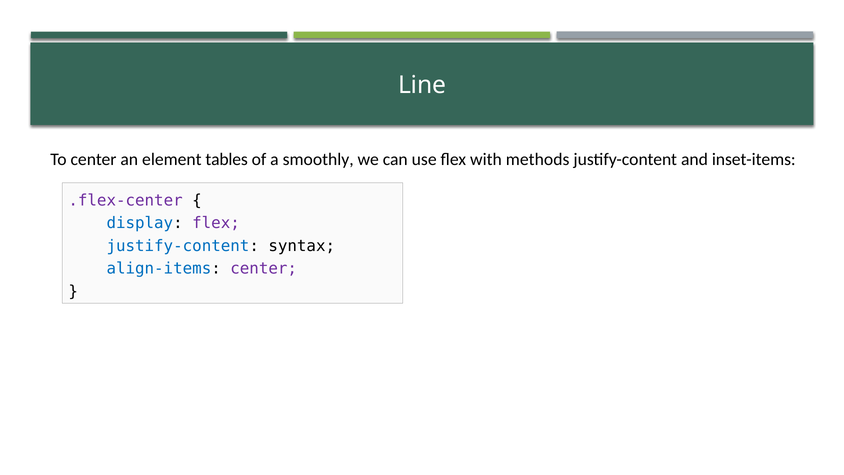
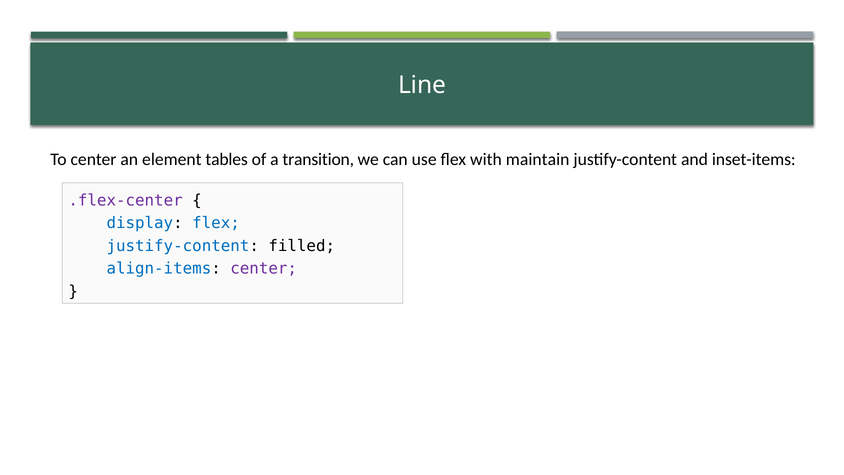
smoothly: smoothly -> transition
methods: methods -> maintain
flex at (216, 223) colour: purple -> blue
syntax: syntax -> filled
